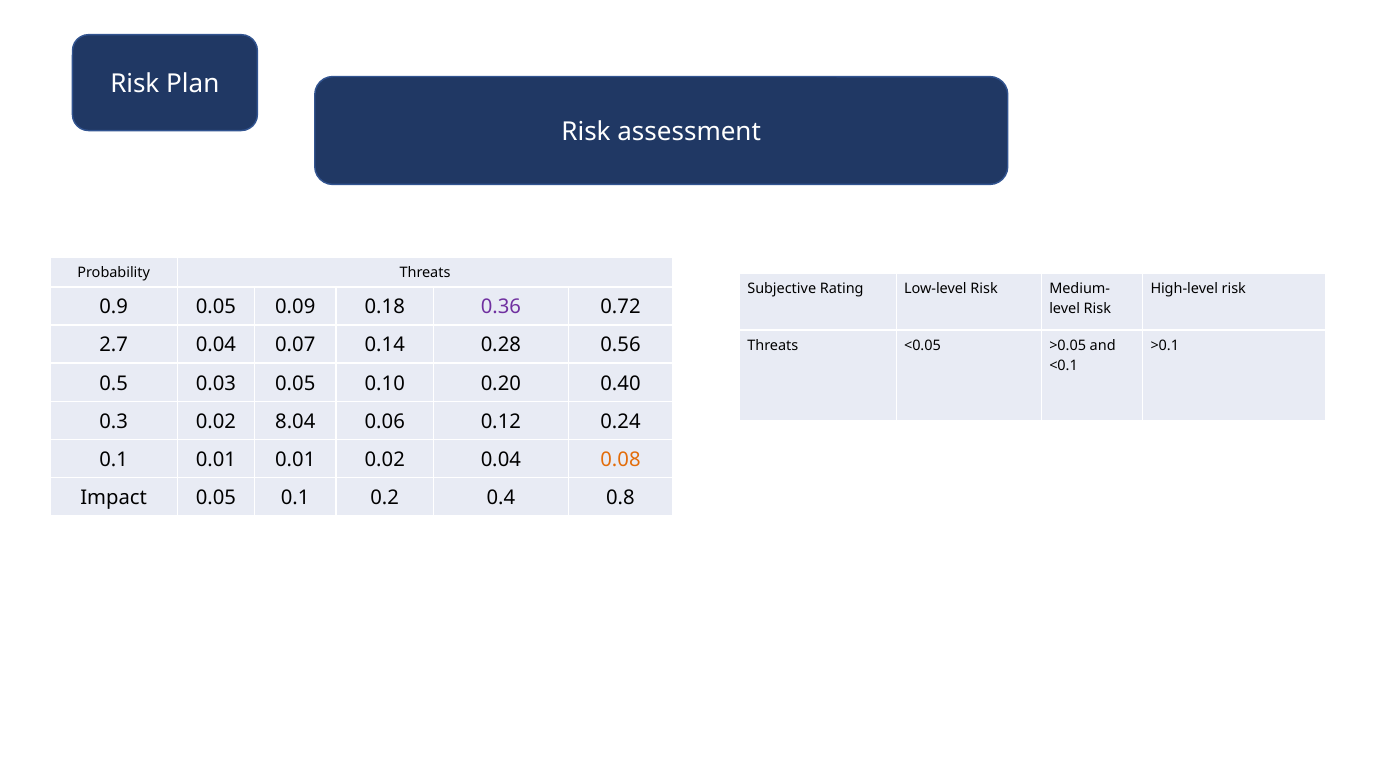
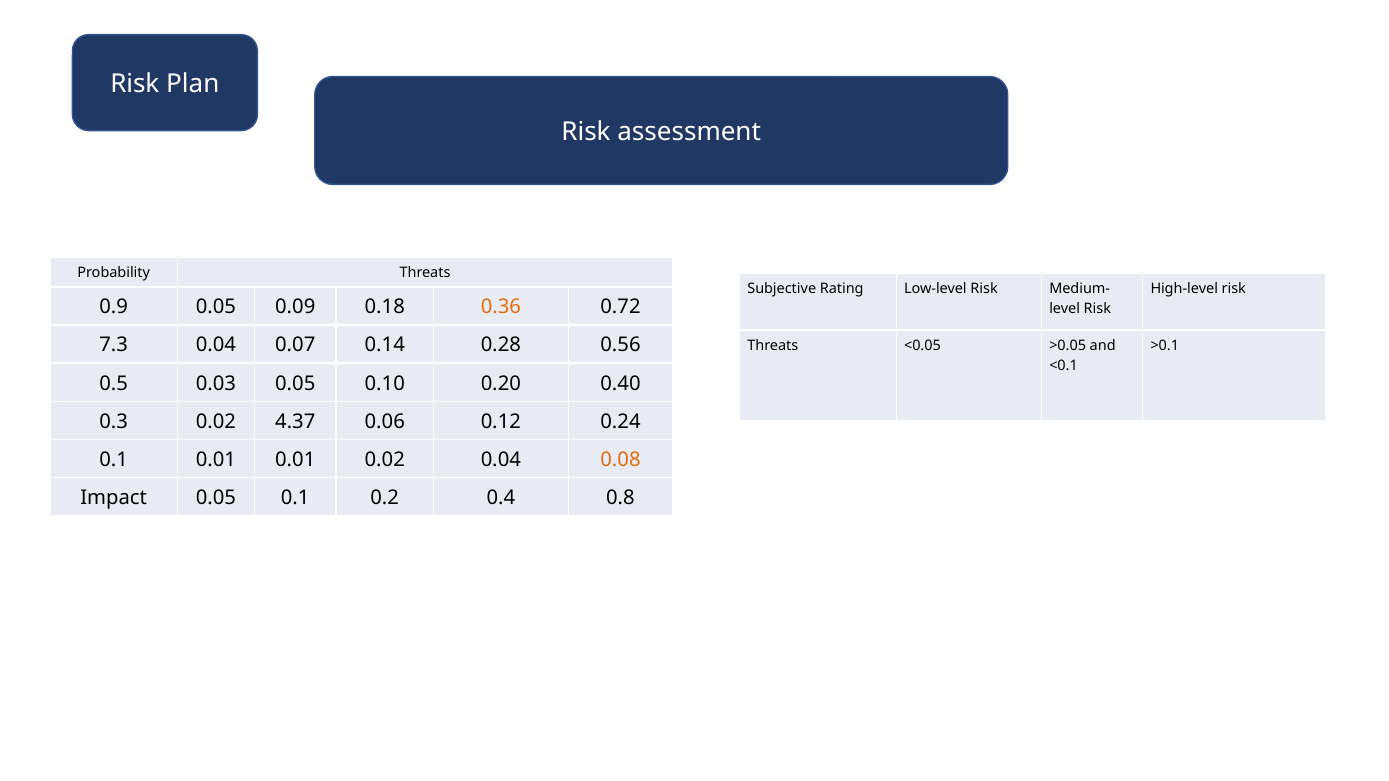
0.36 colour: purple -> orange
2.7: 2.7 -> 7.3
8.04: 8.04 -> 4.37
